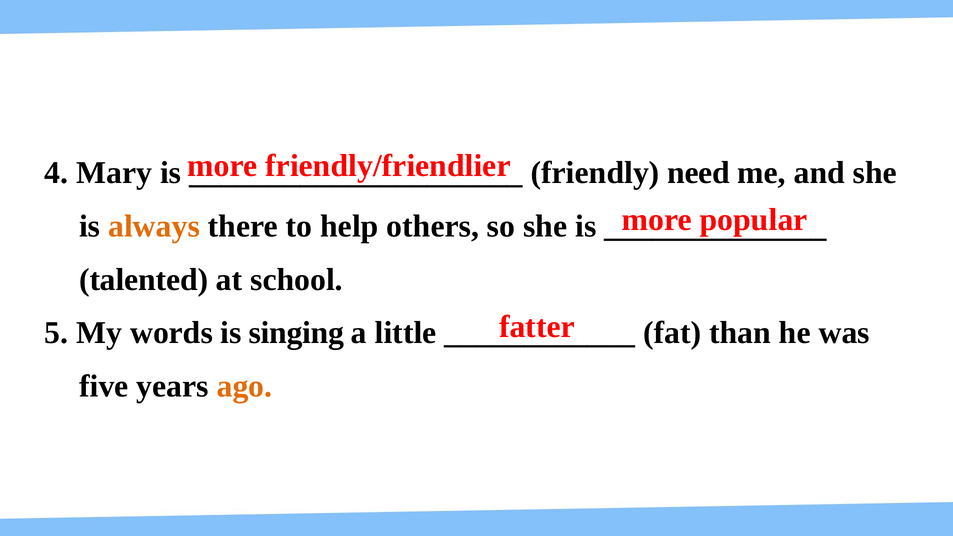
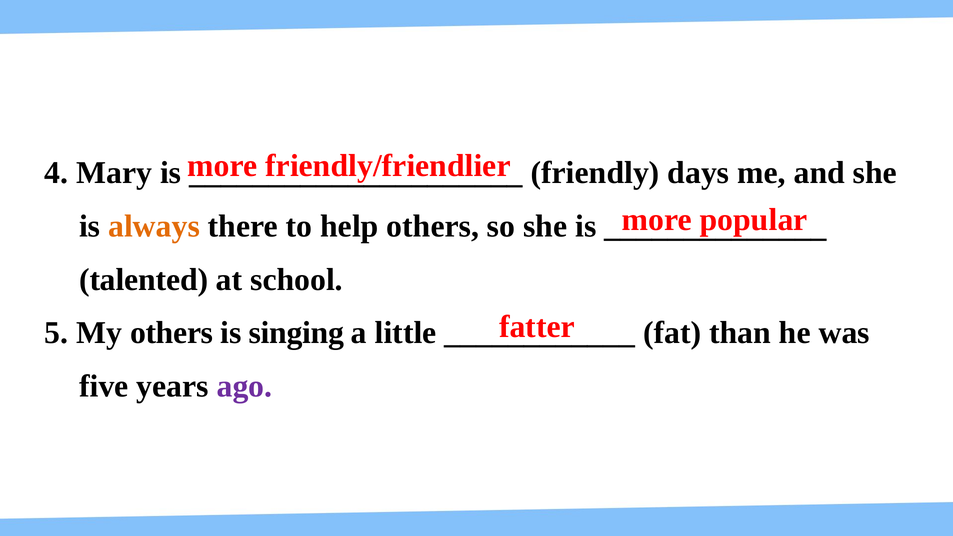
need: need -> days
My words: words -> others
ago colour: orange -> purple
